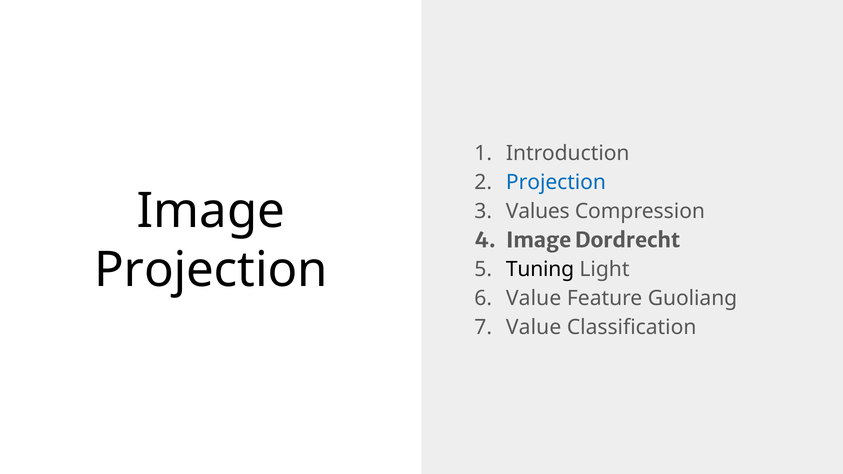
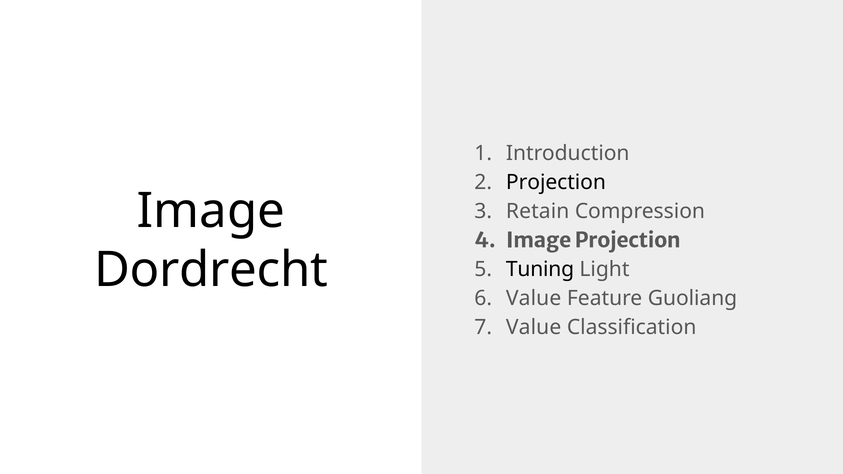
Projection at (556, 182) colour: blue -> black
Values: Values -> Retain
Image Dordrecht: Dordrecht -> Projection
Projection at (211, 270): Projection -> Dordrecht
